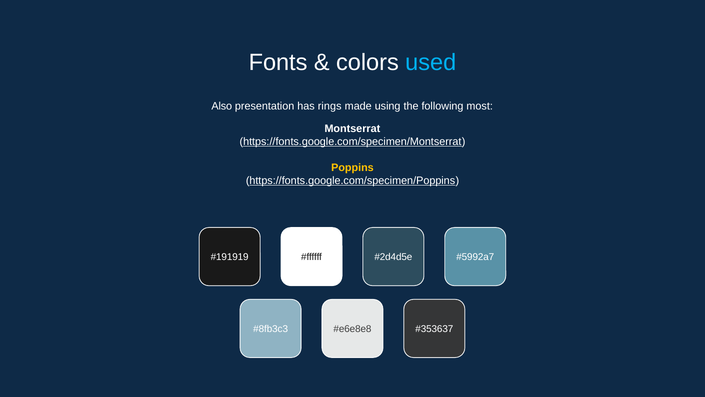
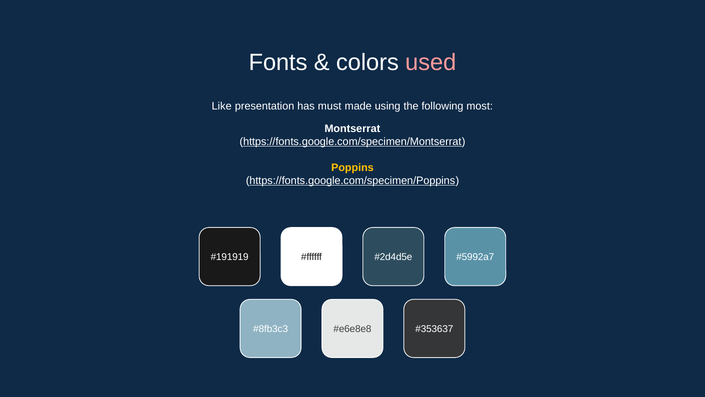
used colour: light blue -> pink
Also: Also -> Like
rings: rings -> must
